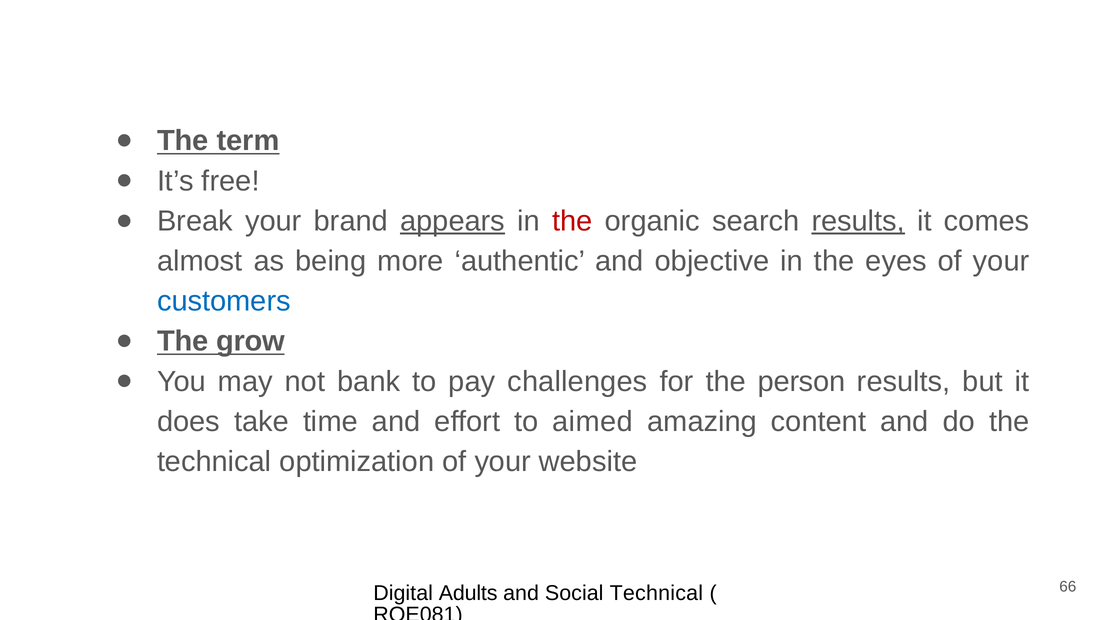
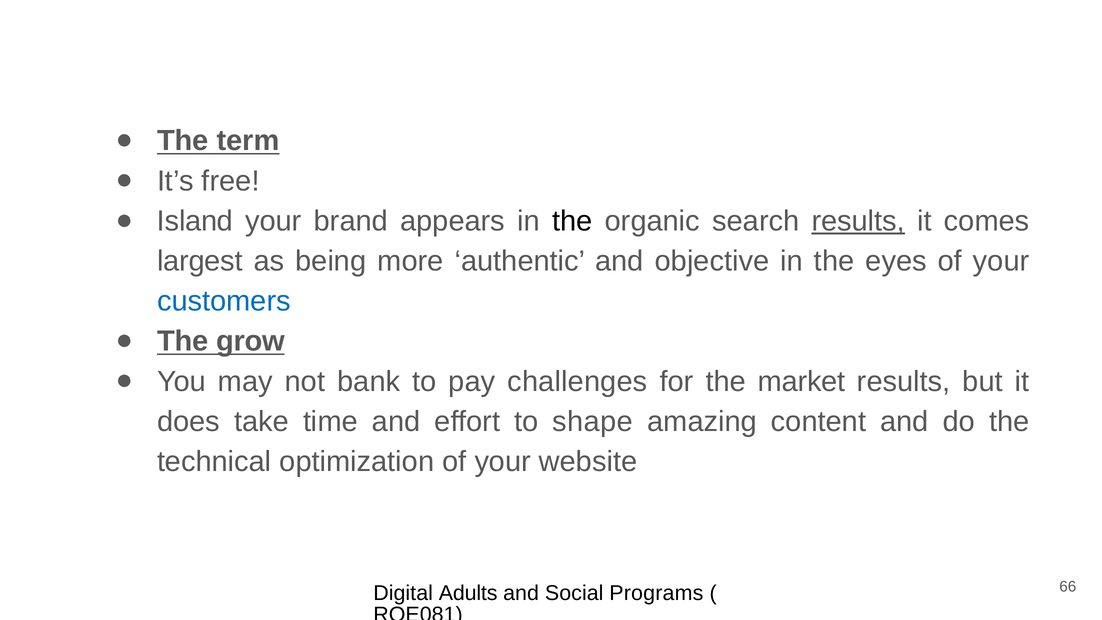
Break: Break -> Island
appears underline: present -> none
the at (572, 221) colour: red -> black
almost: almost -> largest
person: person -> market
aimed: aimed -> shape
Social Technical: Technical -> Programs
